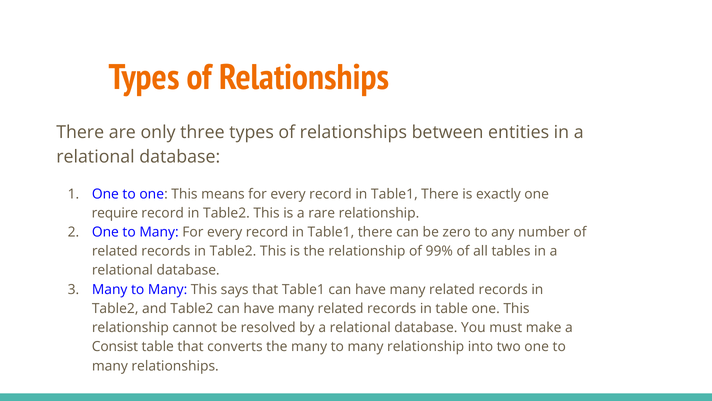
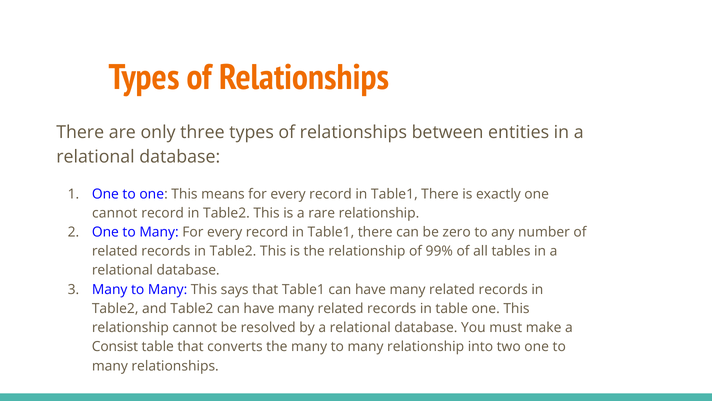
require at (115, 213): require -> cannot
